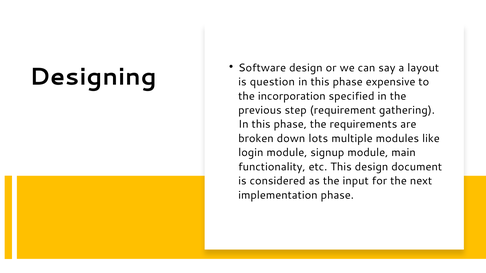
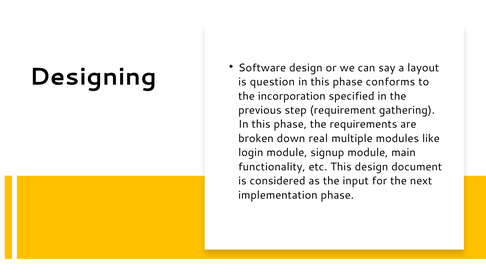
expensive: expensive -> conforms
lots: lots -> real
